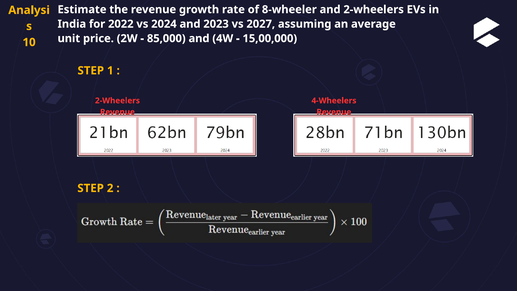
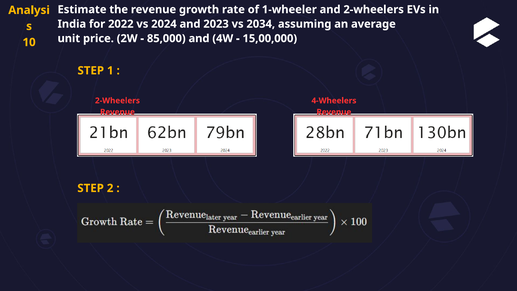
8-wheeler: 8-wheeler -> 1-wheeler
2027: 2027 -> 2034
